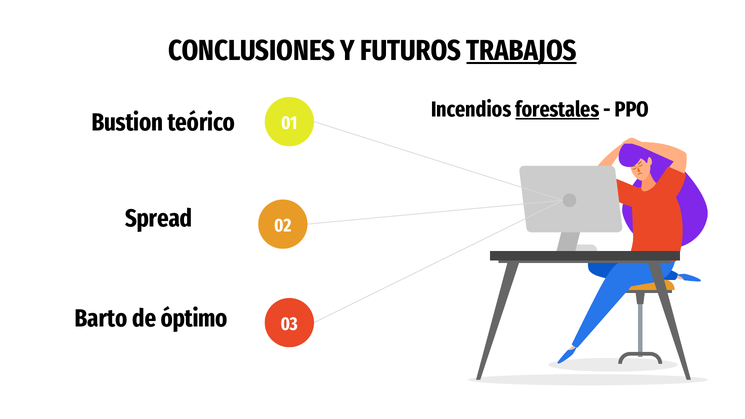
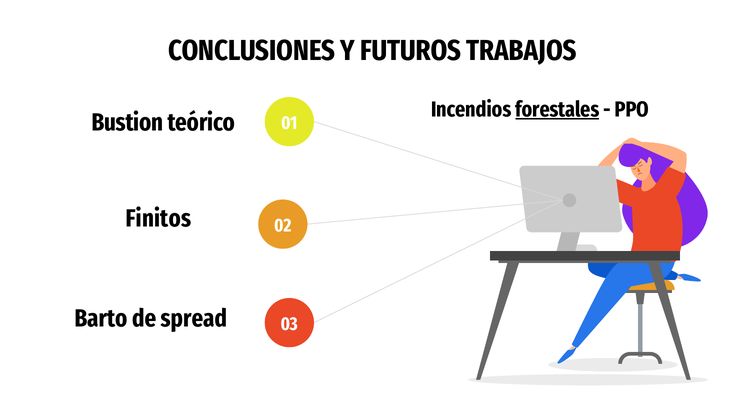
TRABAJOS underline: present -> none
Spread: Spread -> Finitos
óptimo: óptimo -> spread
